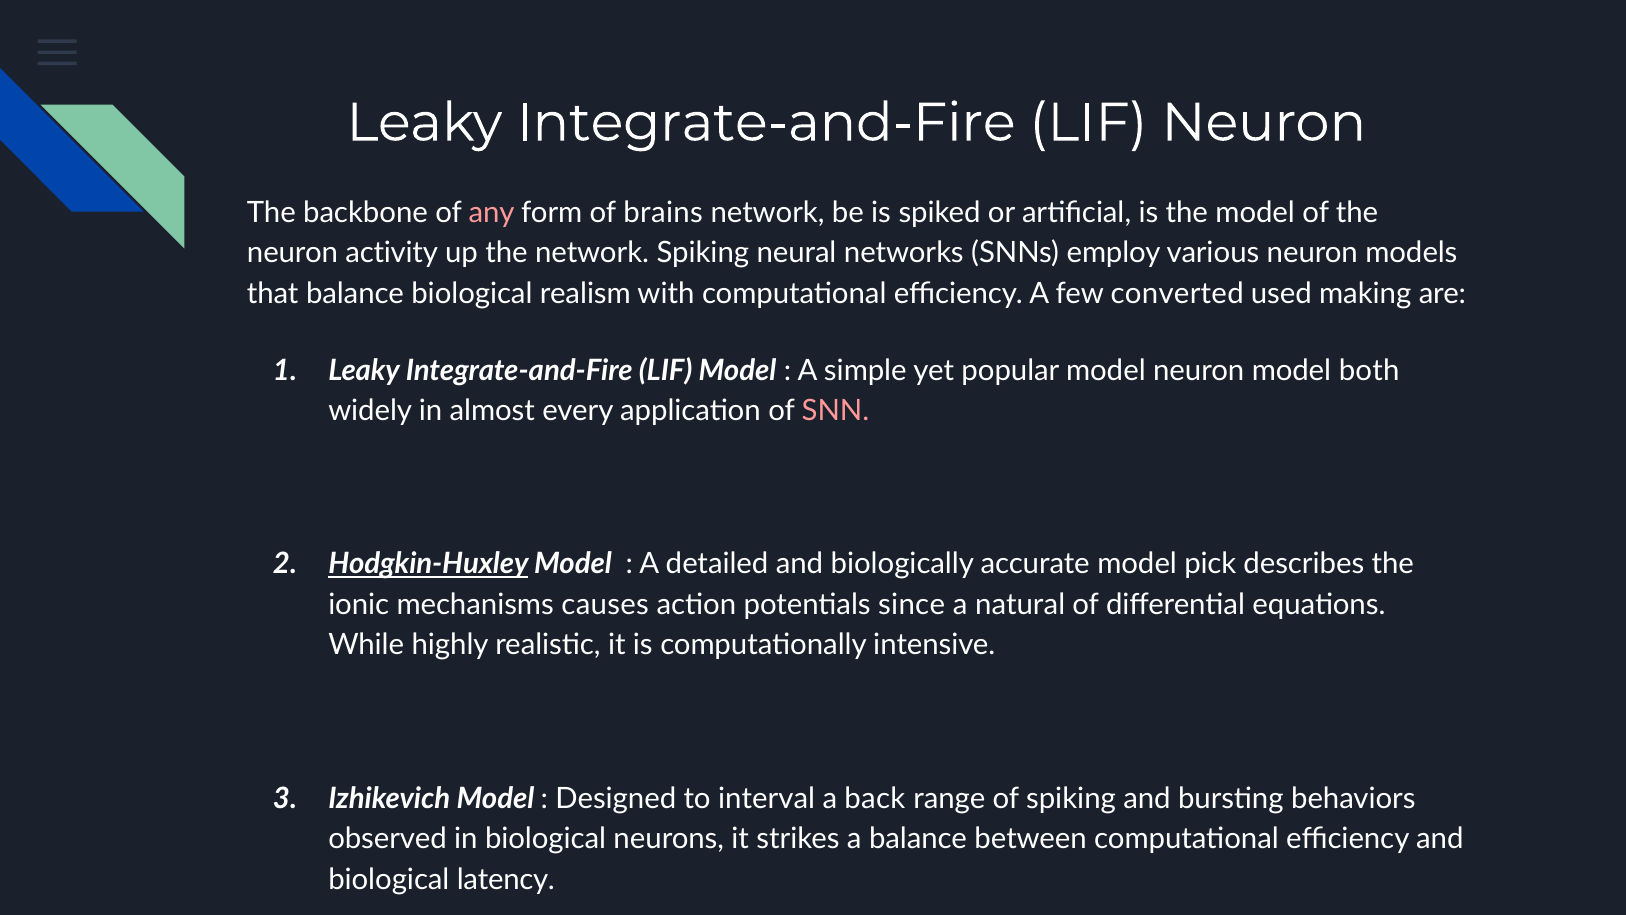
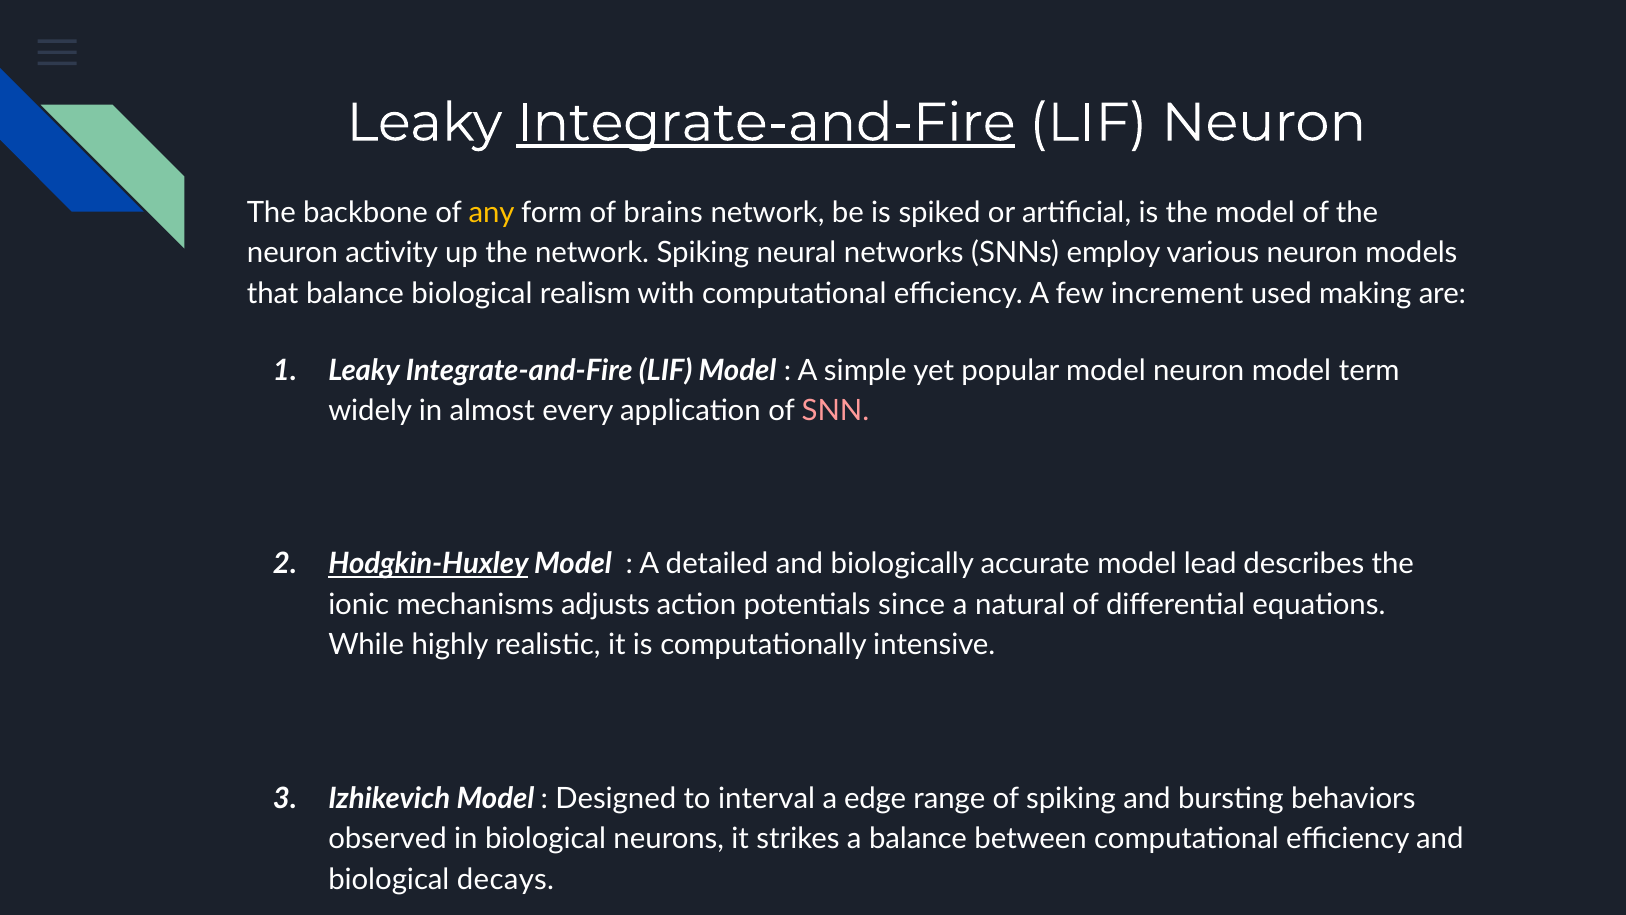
Integrate-and-Fire at (766, 123) underline: none -> present
any colour: pink -> yellow
converted: converted -> increment
both: both -> term
pick: pick -> lead
causes: causes -> adjusts
back: back -> edge
latency: latency -> decays
